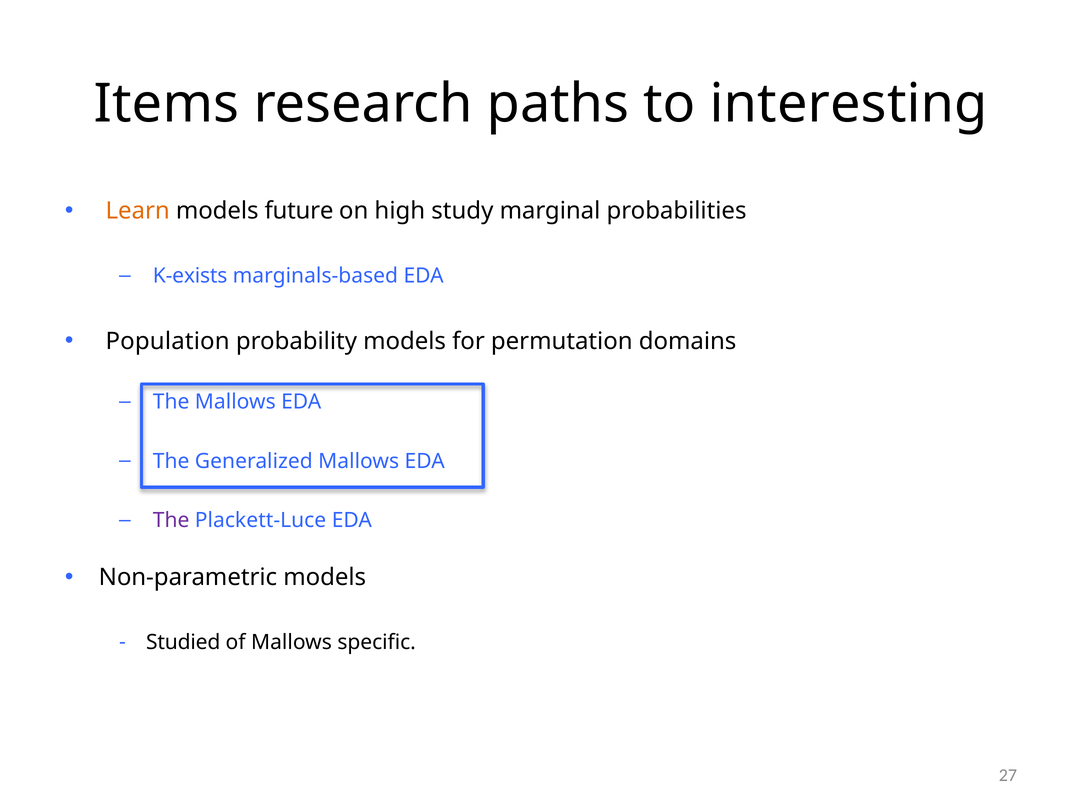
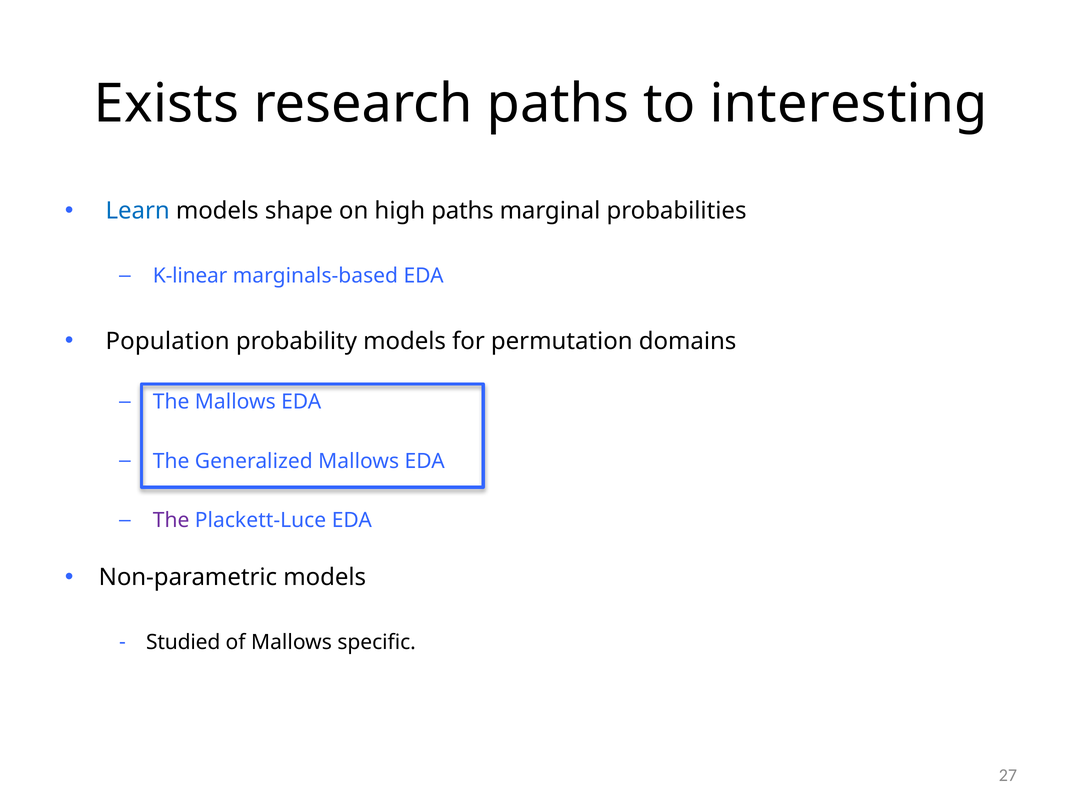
Items: Items -> Exists
Learn colour: orange -> blue
future: future -> shape
high study: study -> paths
K-exists: K-exists -> K-linear
